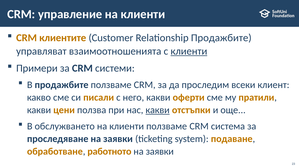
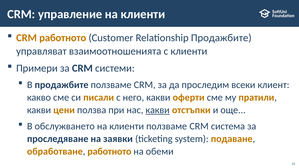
CRM клиентите: клиентите -> работното
клиенти at (189, 51) underline: present -> none
заявки at (160, 151): заявки -> обеми
